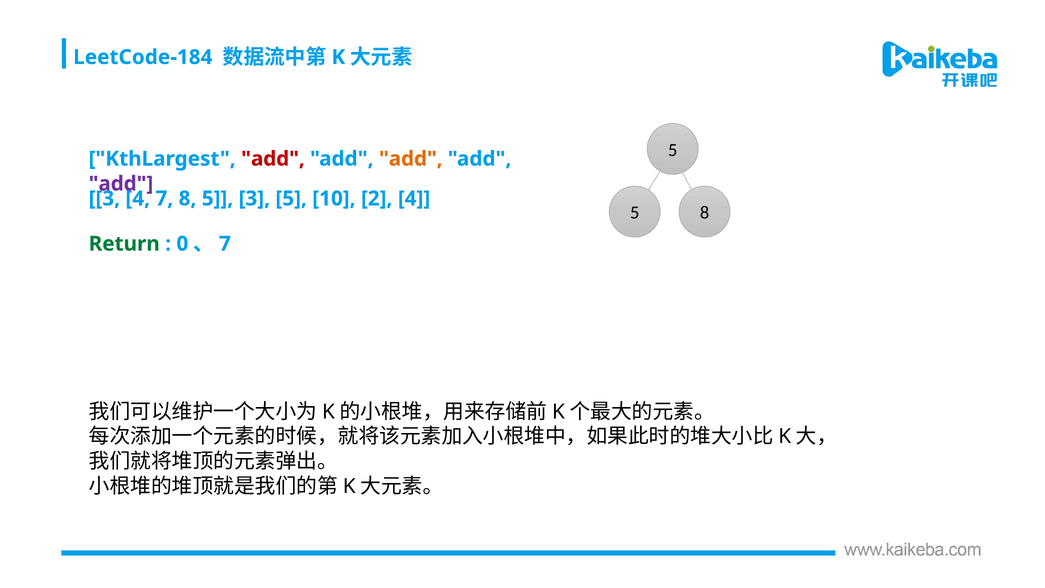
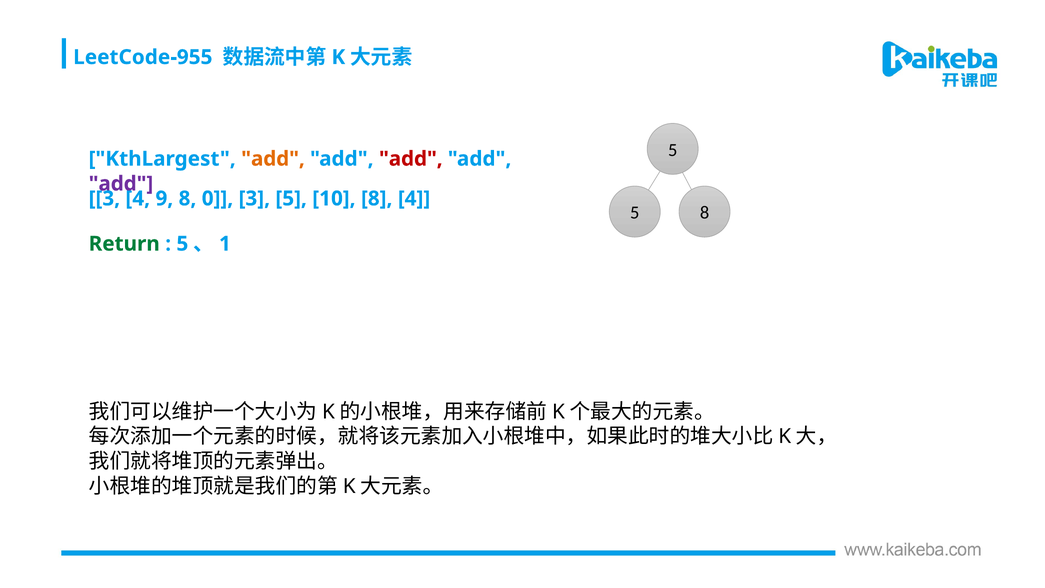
LeetCode-184: LeetCode-184 -> LeetCode-955
add at (273, 159) colour: red -> orange
add at (411, 159) colour: orange -> red
4 7: 7 -> 9
8 5: 5 -> 0
10 2: 2 -> 8
0 at (182, 244): 0 -> 5
7 at (225, 244): 7 -> 1
